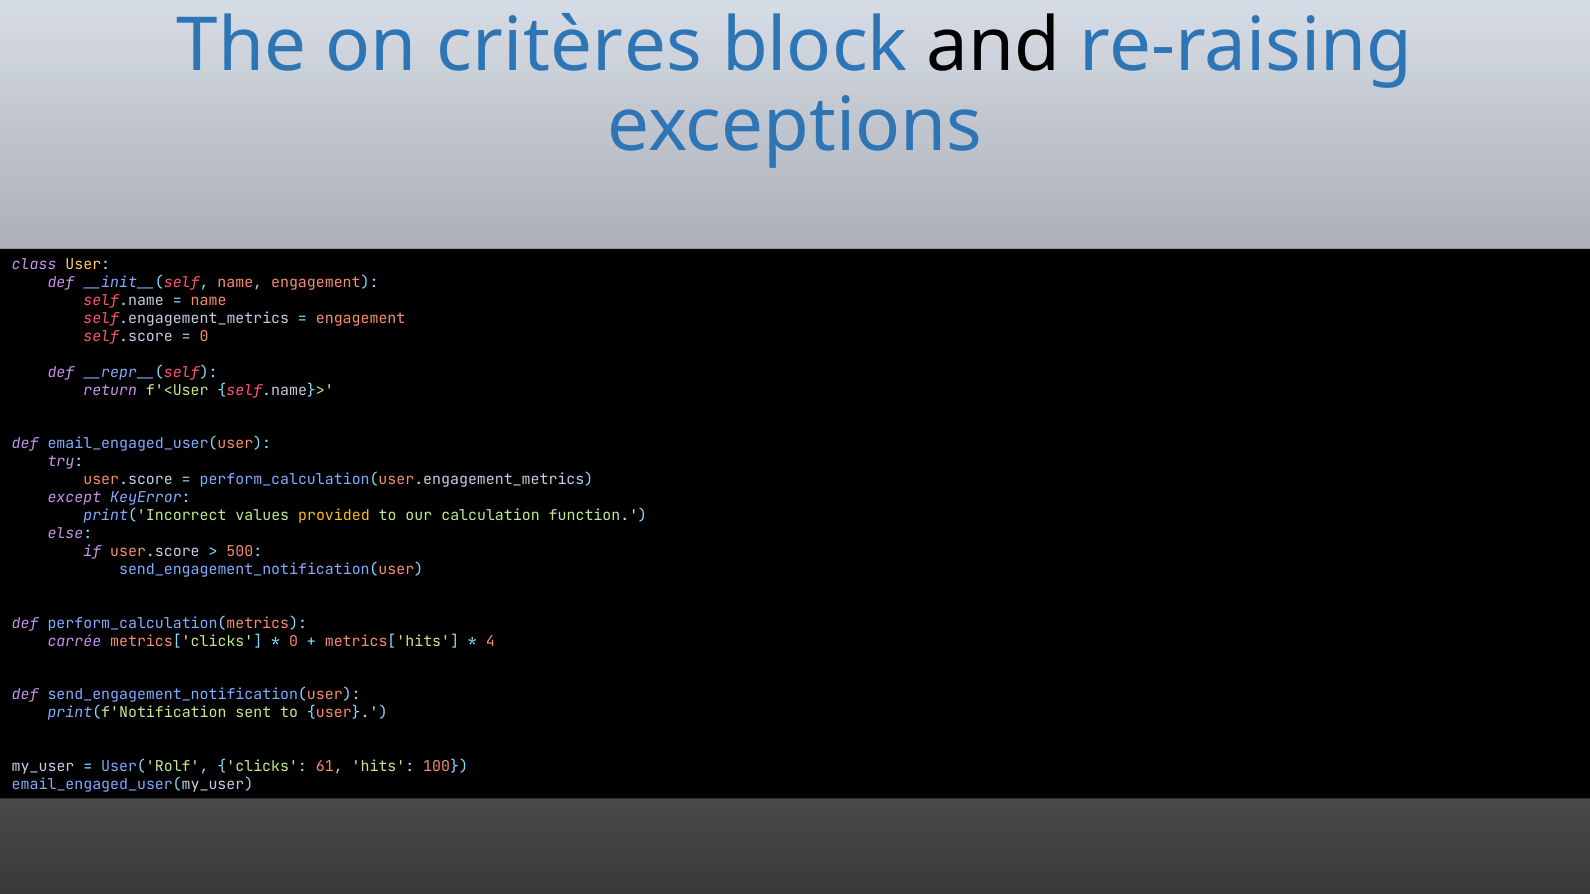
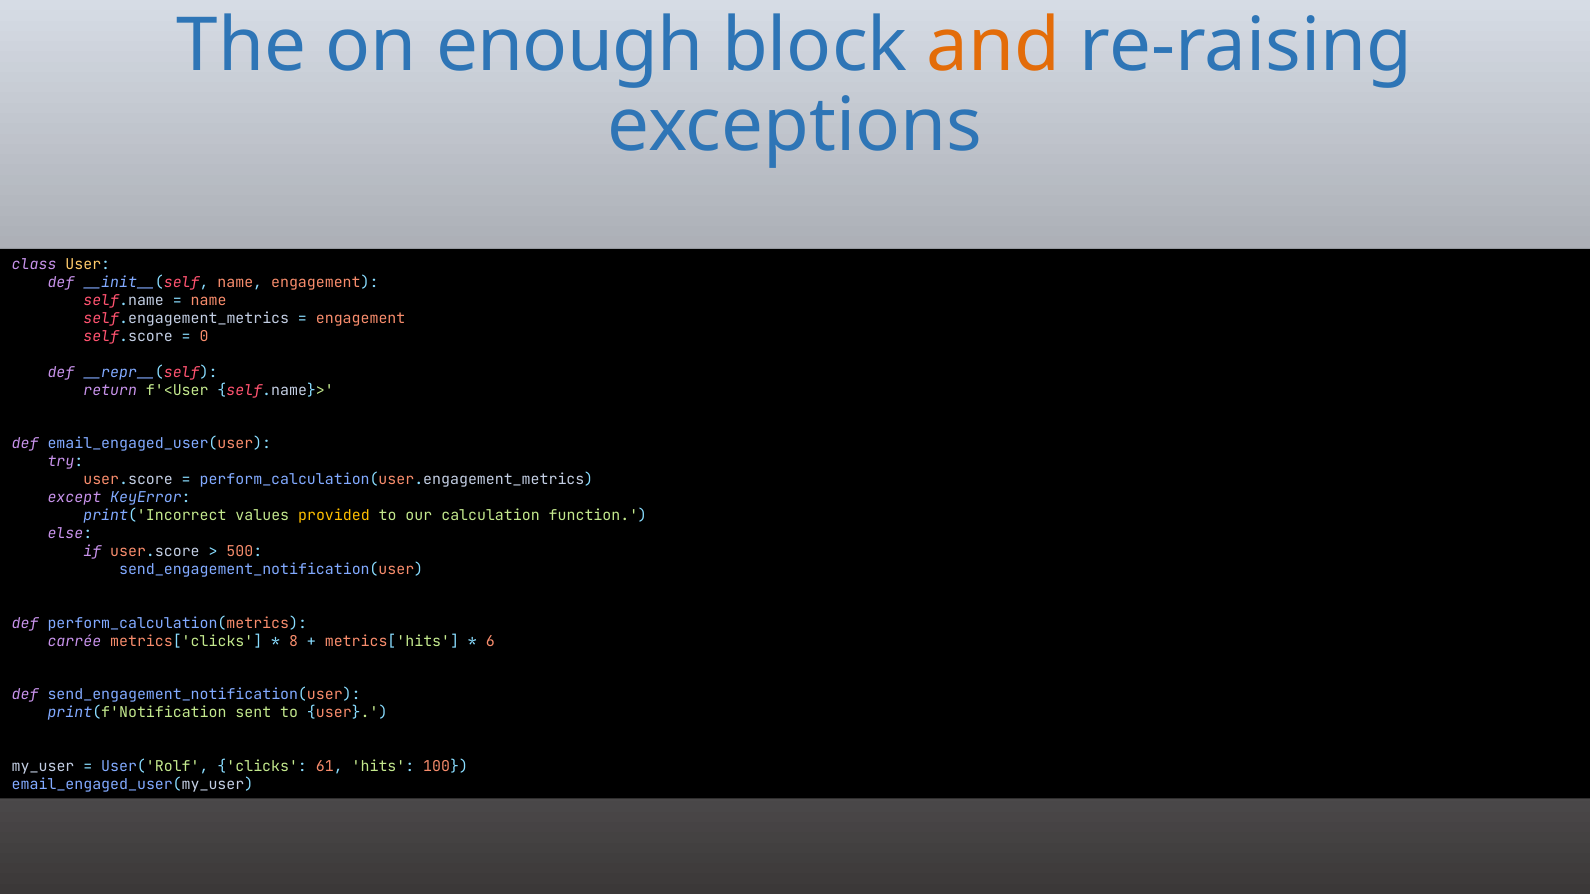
critères: critères -> enough
and colour: black -> orange
0 at (294, 642): 0 -> 8
4: 4 -> 6
